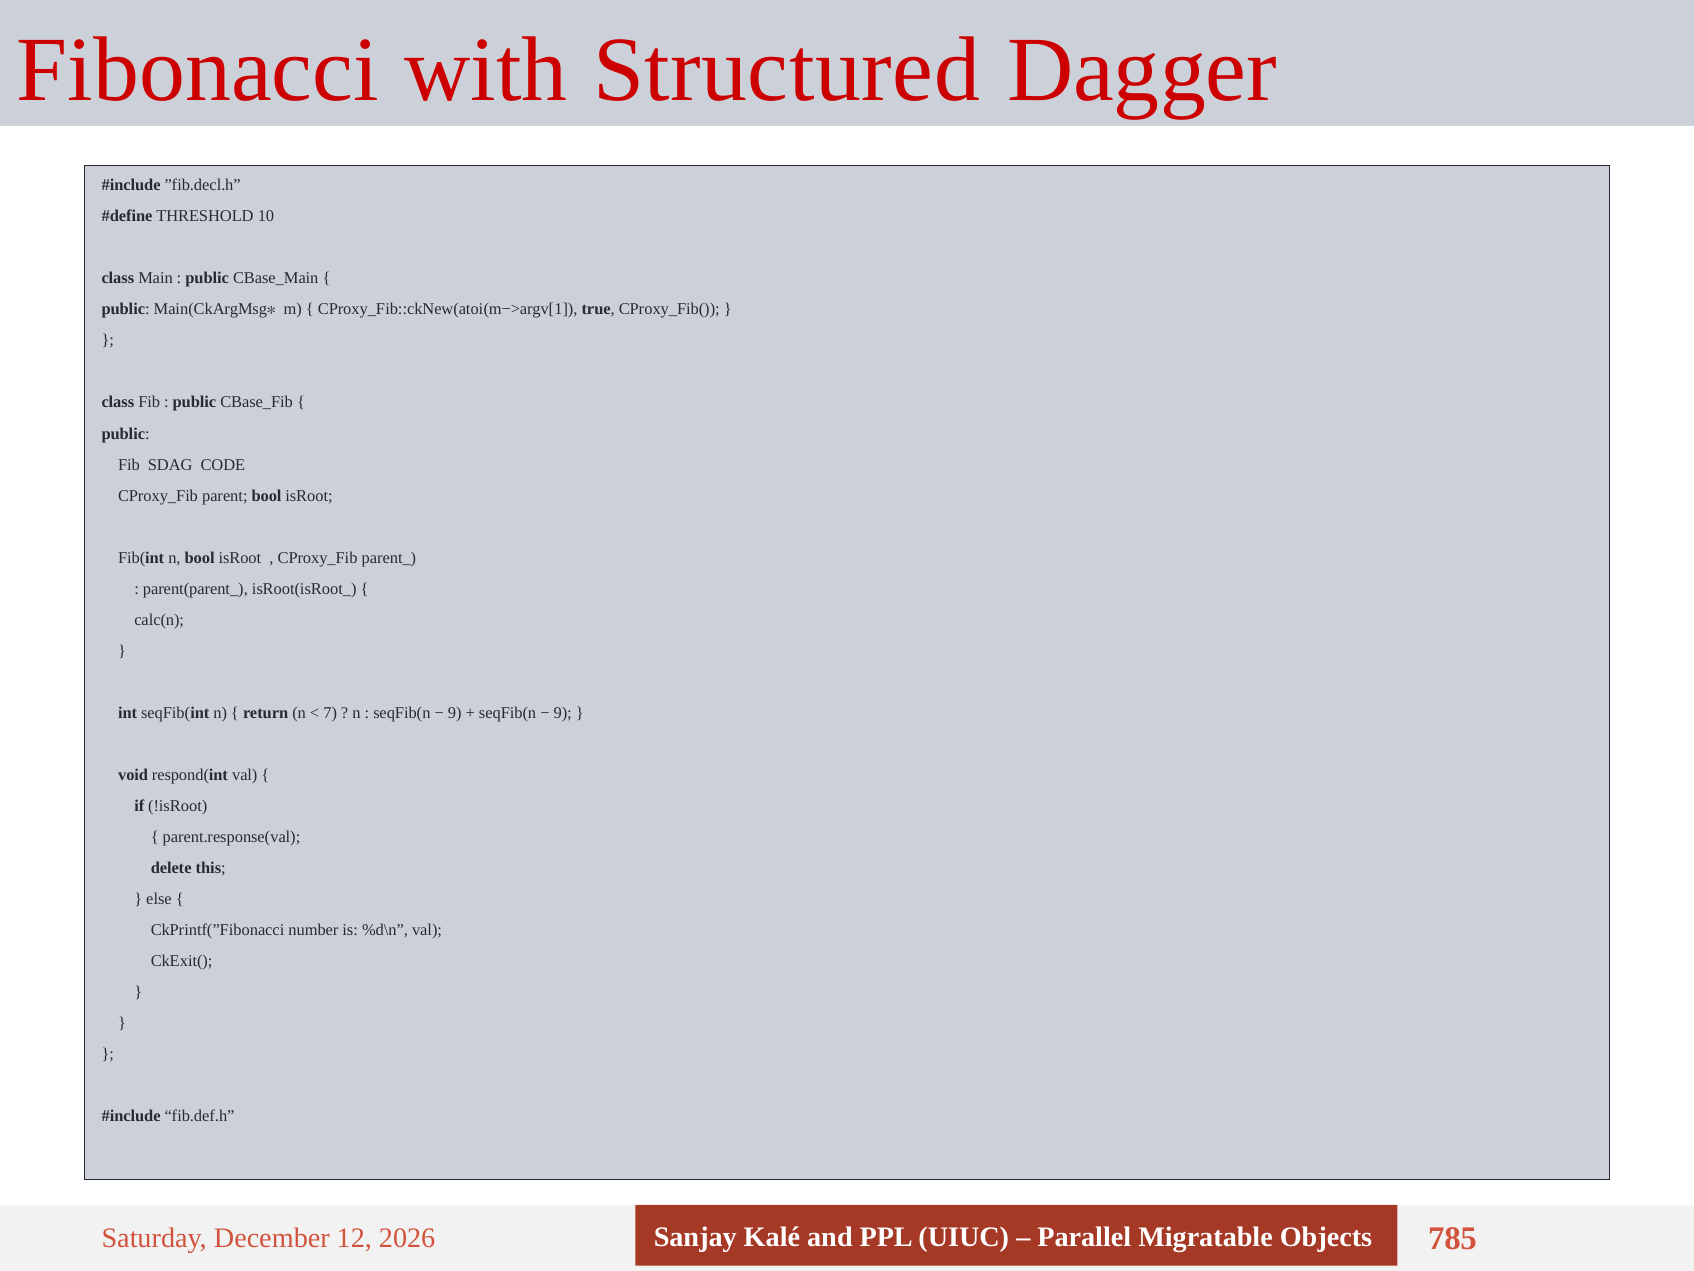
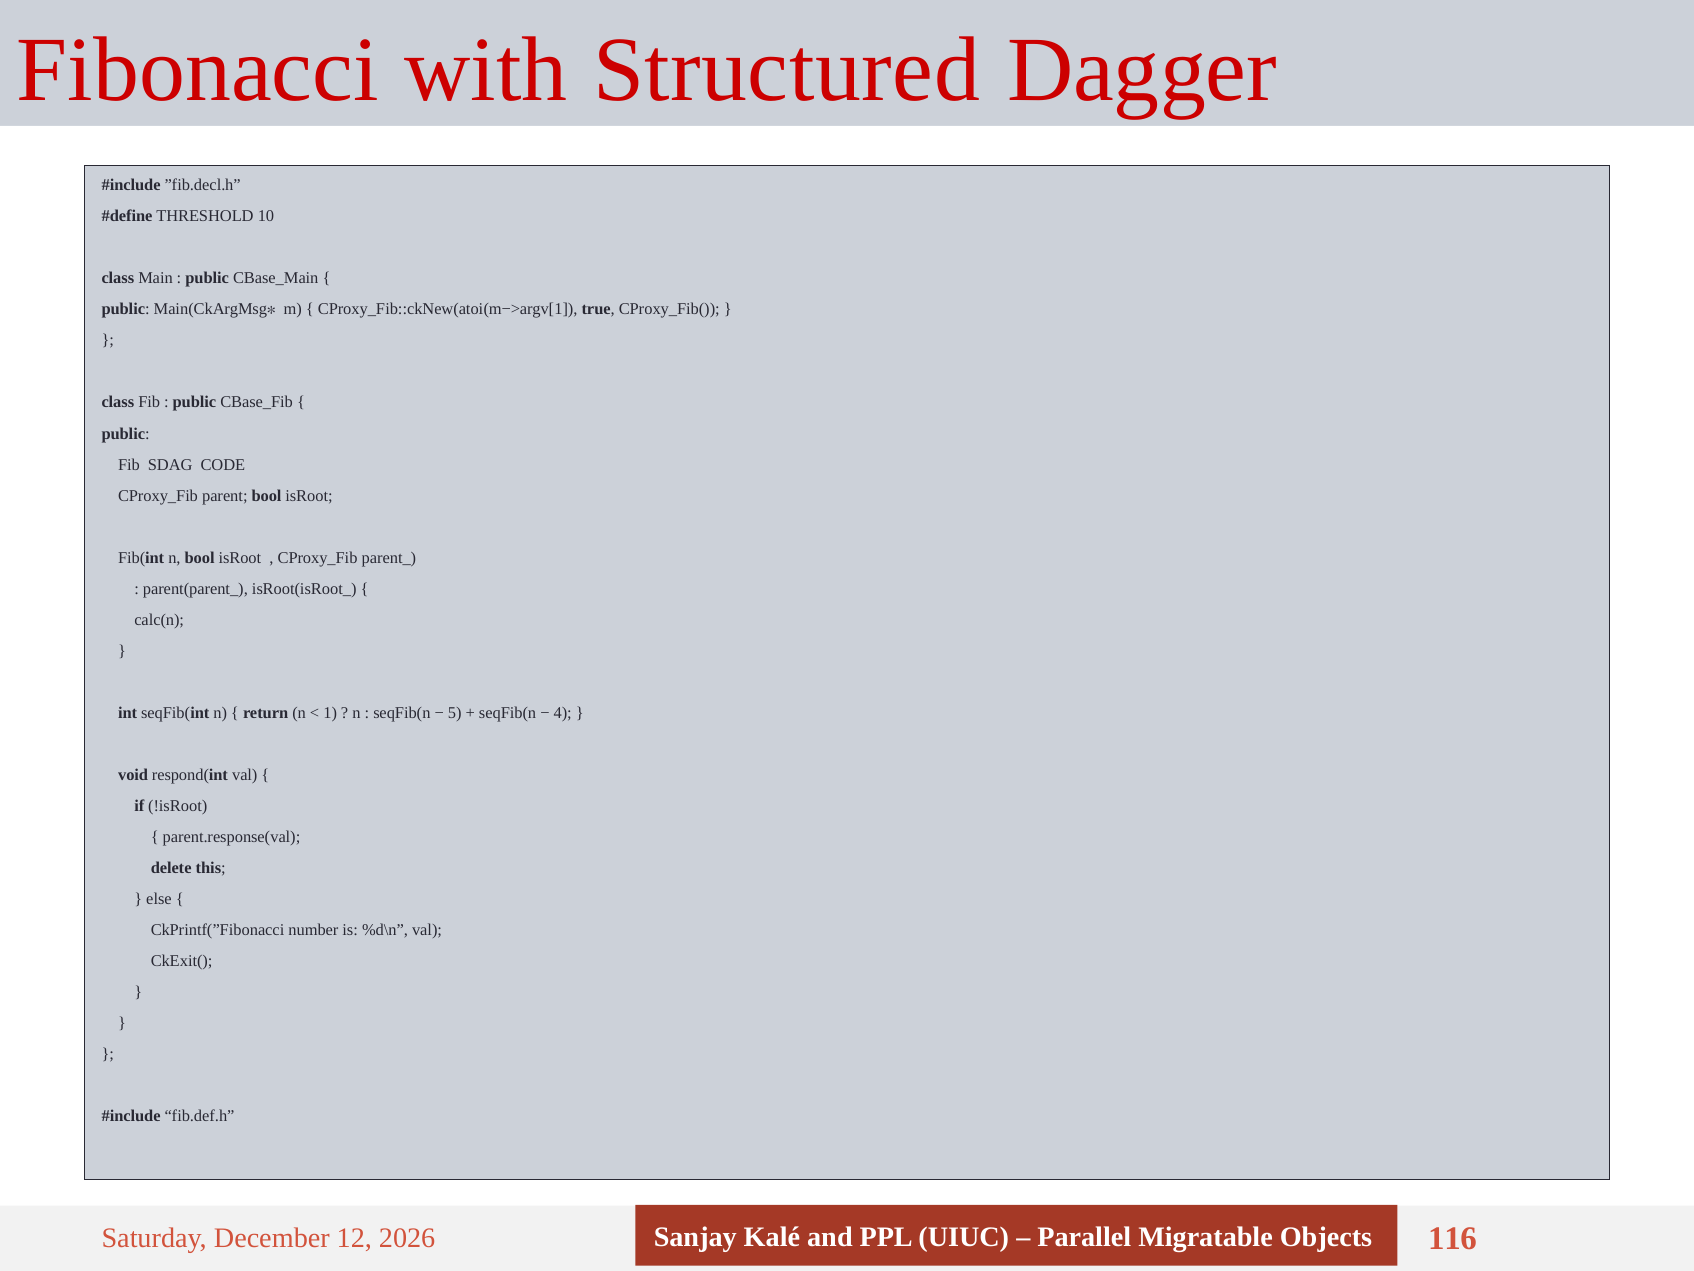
7: 7 -> 1
9 at (455, 713): 9 -> 5
9 at (563, 713): 9 -> 4
785: 785 -> 116
